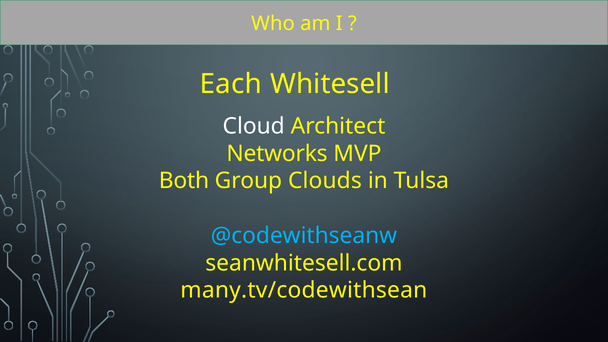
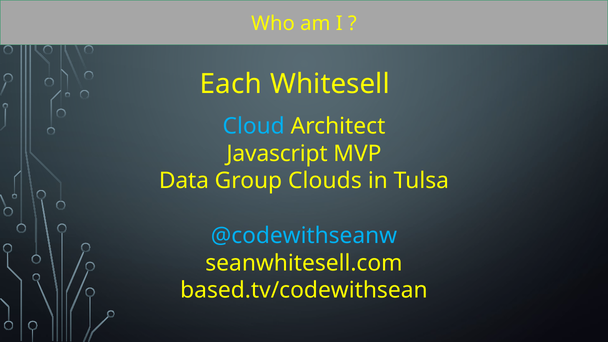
Cloud colour: white -> light blue
Networks: Networks -> Javascript
Both: Both -> Data
many.tv/codewithsean: many.tv/codewithsean -> based.tv/codewithsean
